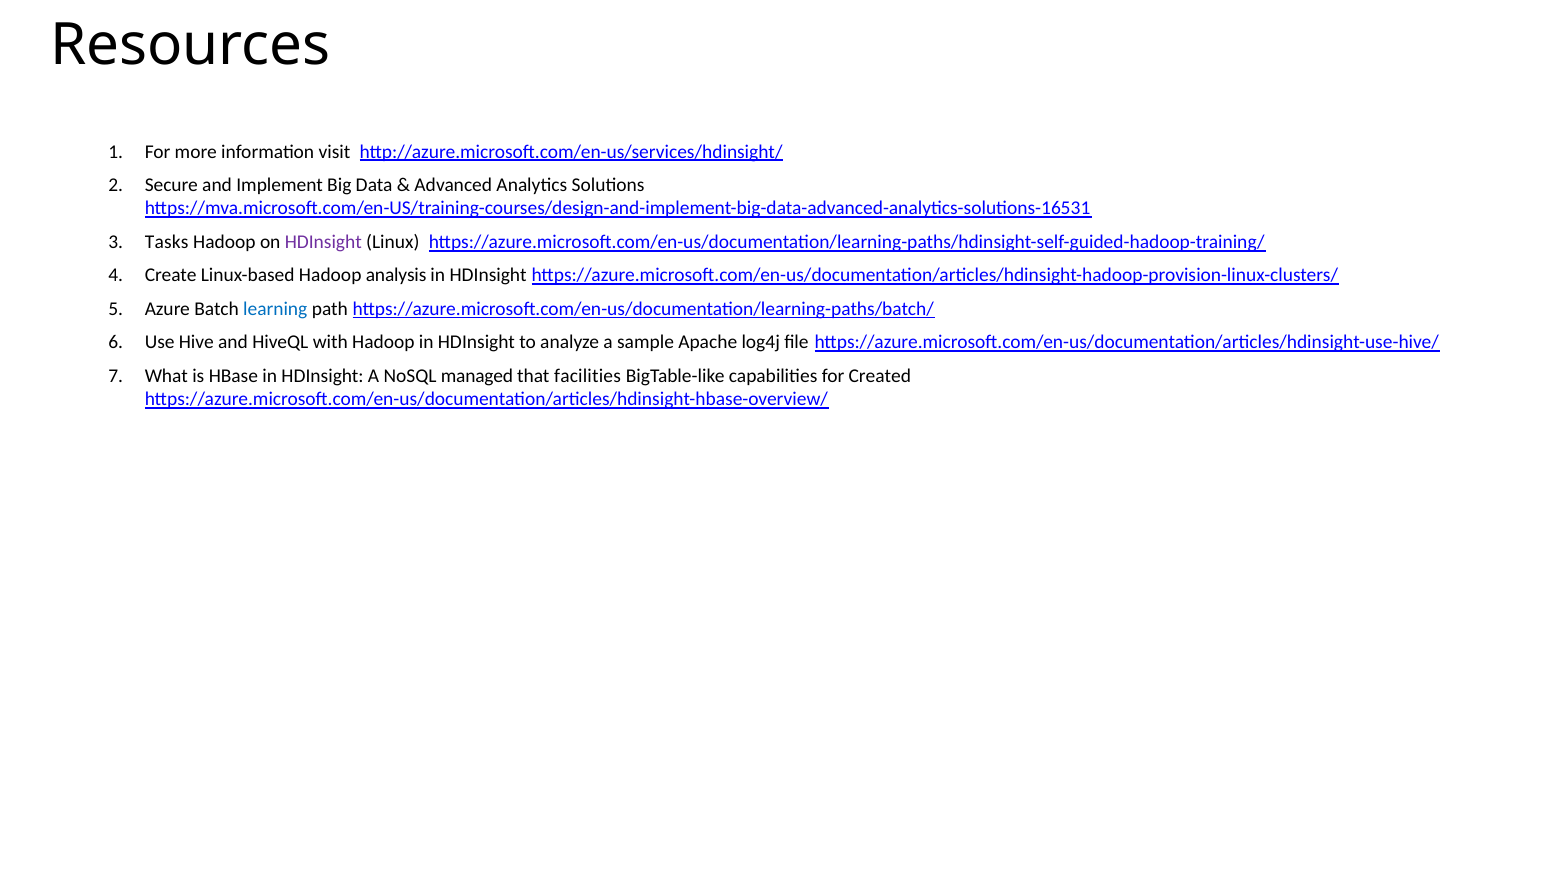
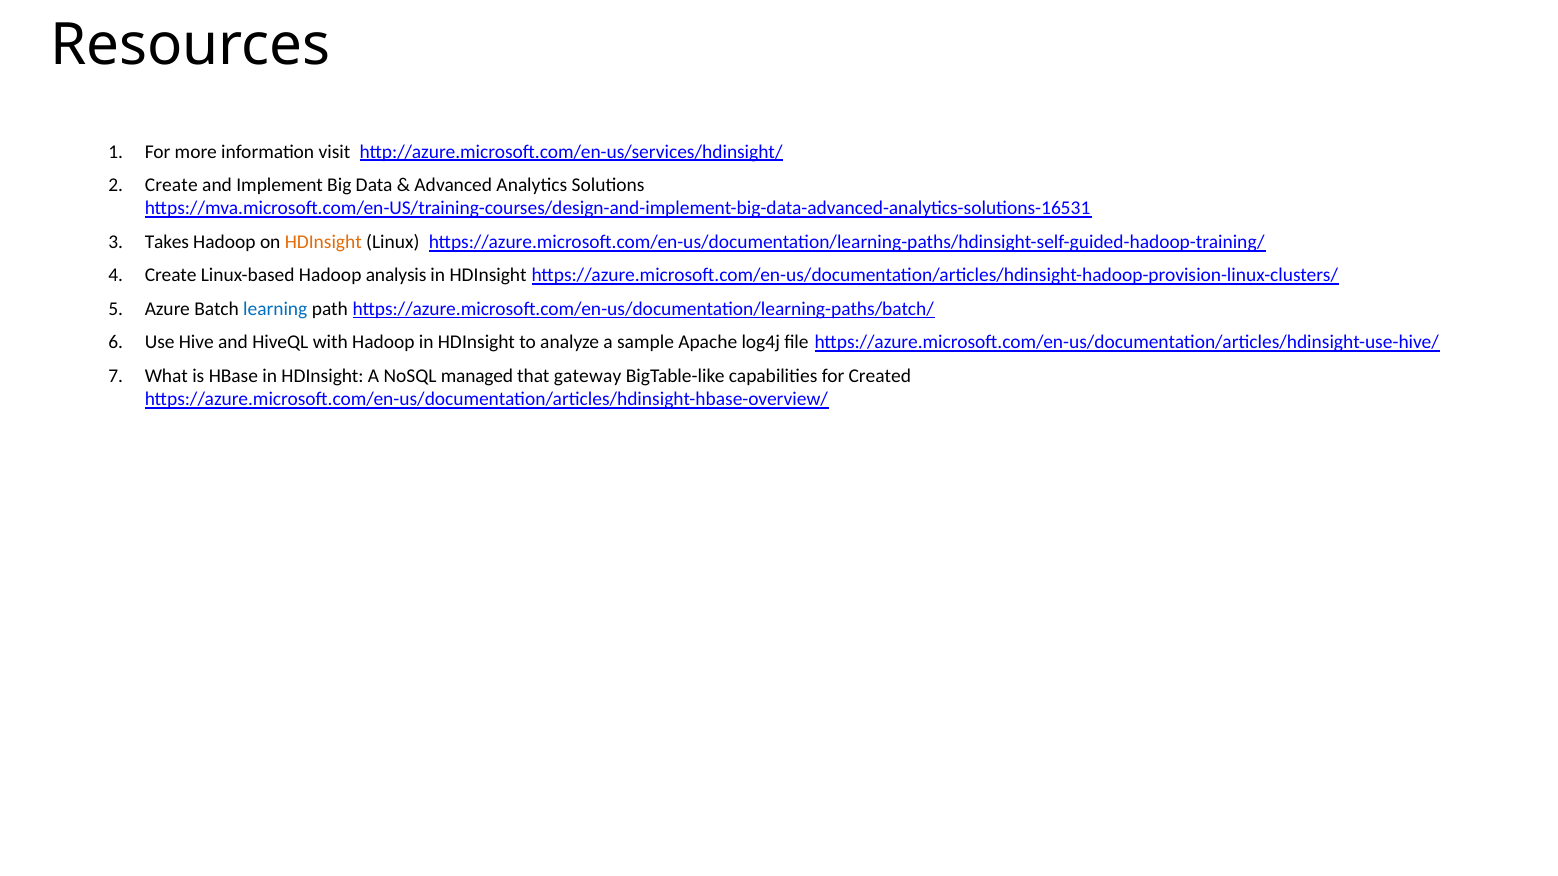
Secure at (171, 185): Secure -> Create
Tasks: Tasks -> Takes
HDInsight at (323, 242) colour: purple -> orange
facilities: facilities -> gateway
